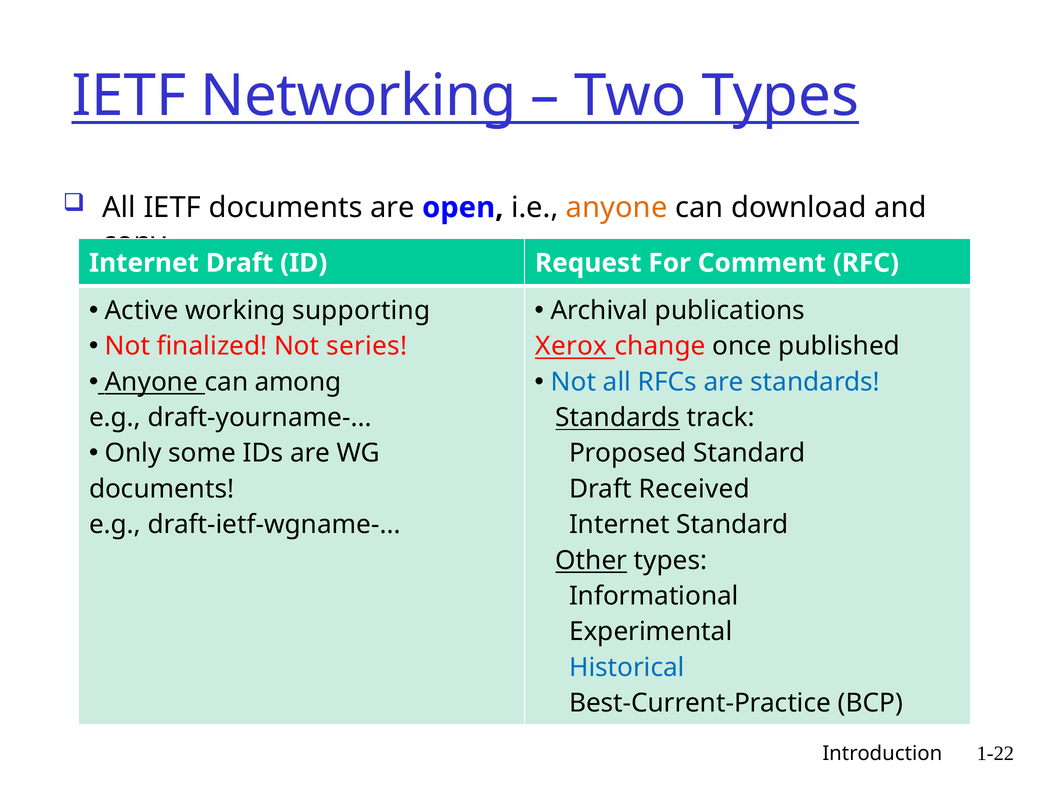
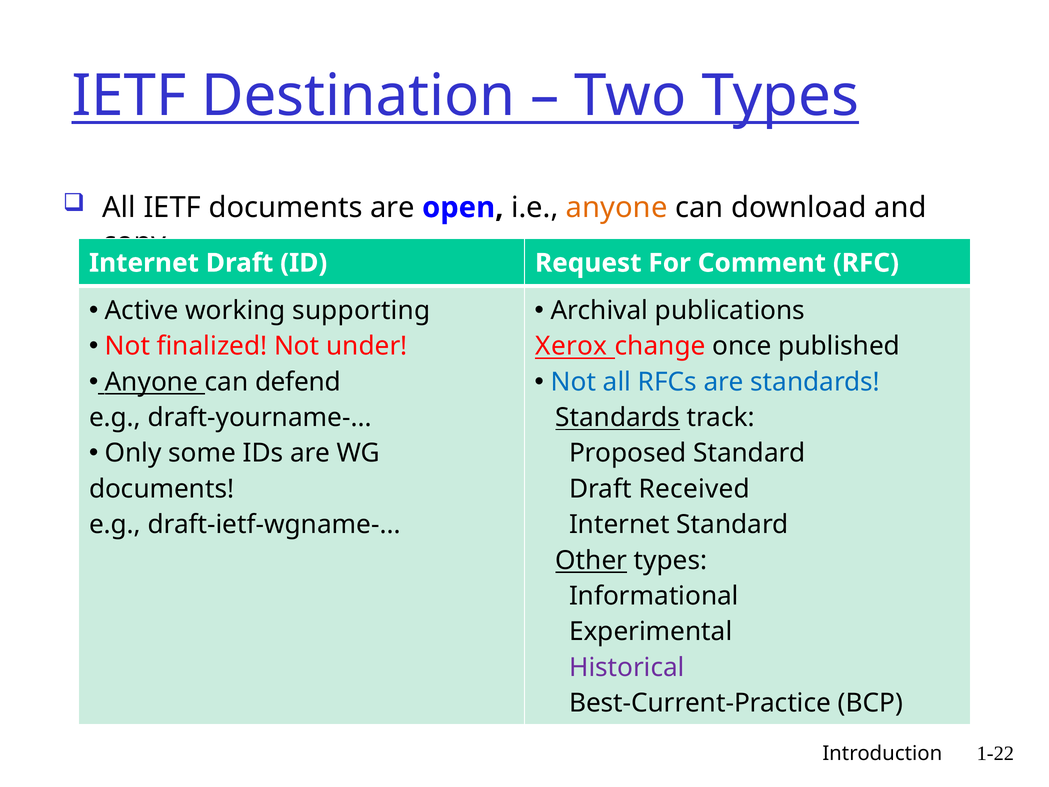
Networking: Networking -> Destination
series: series -> under
among: among -> defend
Historical colour: blue -> purple
